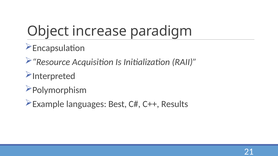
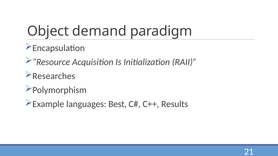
increase: increase -> demand
Interpreted: Interpreted -> Researches
